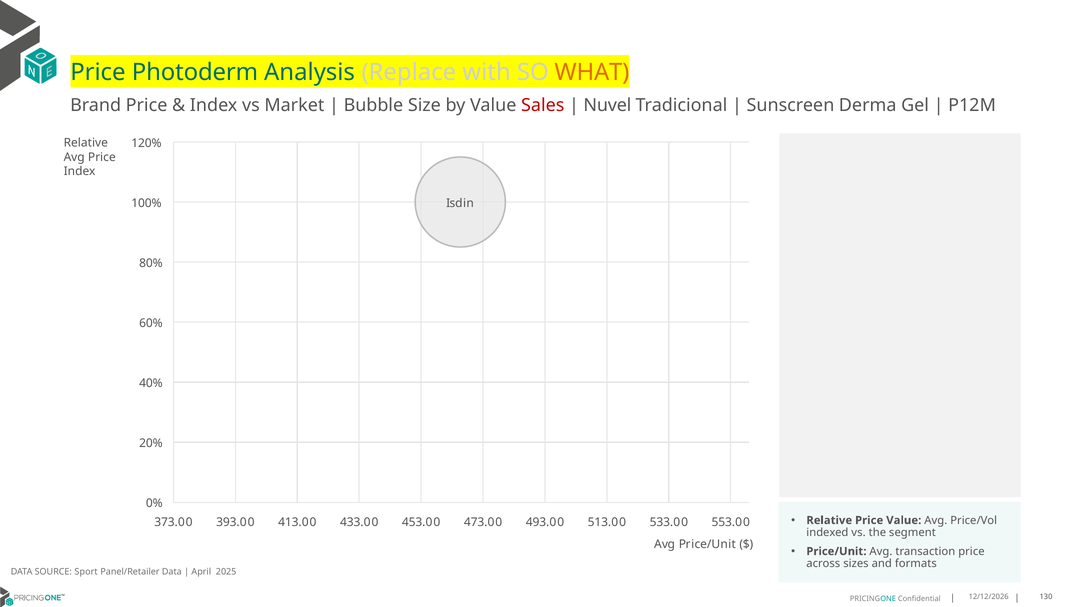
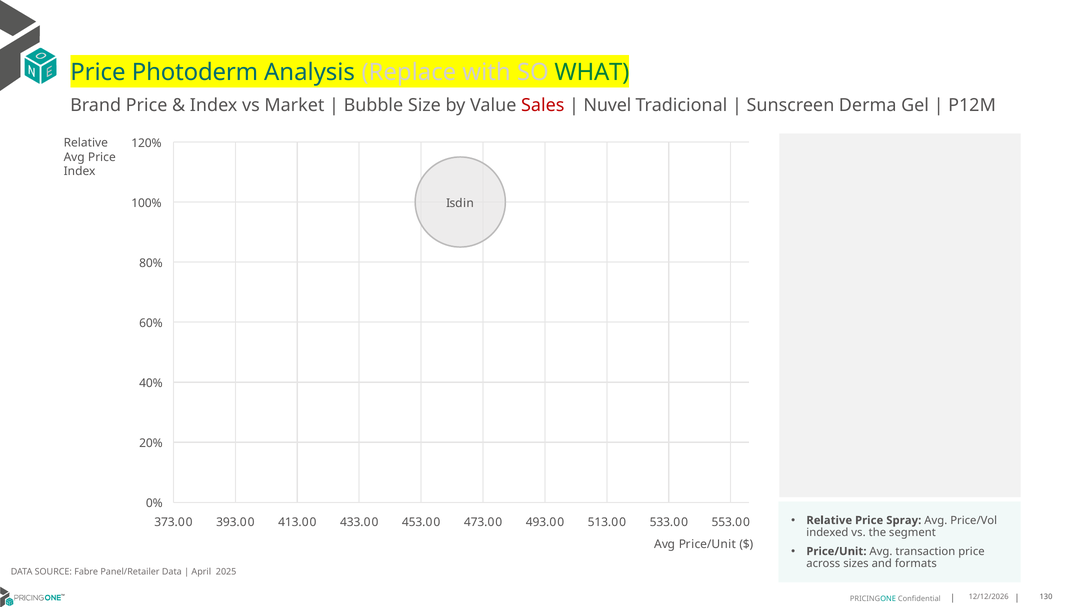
WHAT colour: orange -> green
Price Value: Value -> Spray
Sport: Sport -> Fabre
